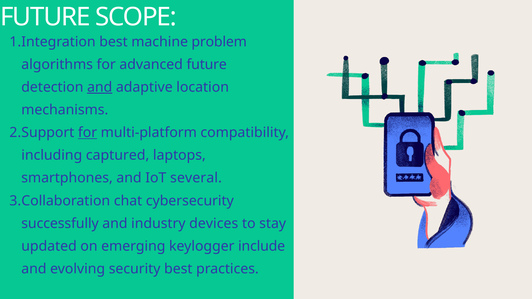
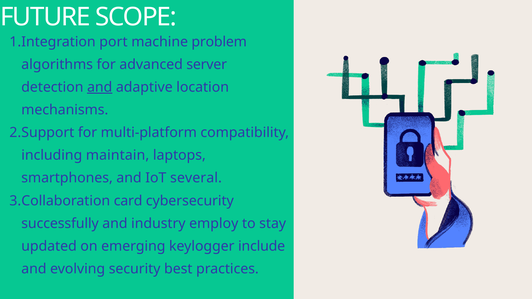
best at (113, 42): best -> port
advanced future: future -> server
for at (88, 133) underline: present -> none
captured: captured -> maintain
chat: chat -> card
devices: devices -> employ
